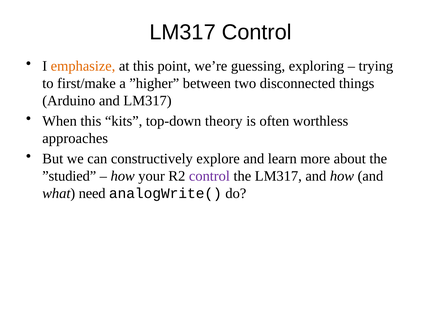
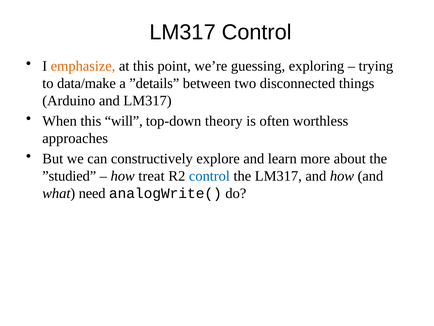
first/make: first/make -> data/make
”higher: ”higher -> ”details
kits: kits -> will
your: your -> treat
control at (209, 176) colour: purple -> blue
